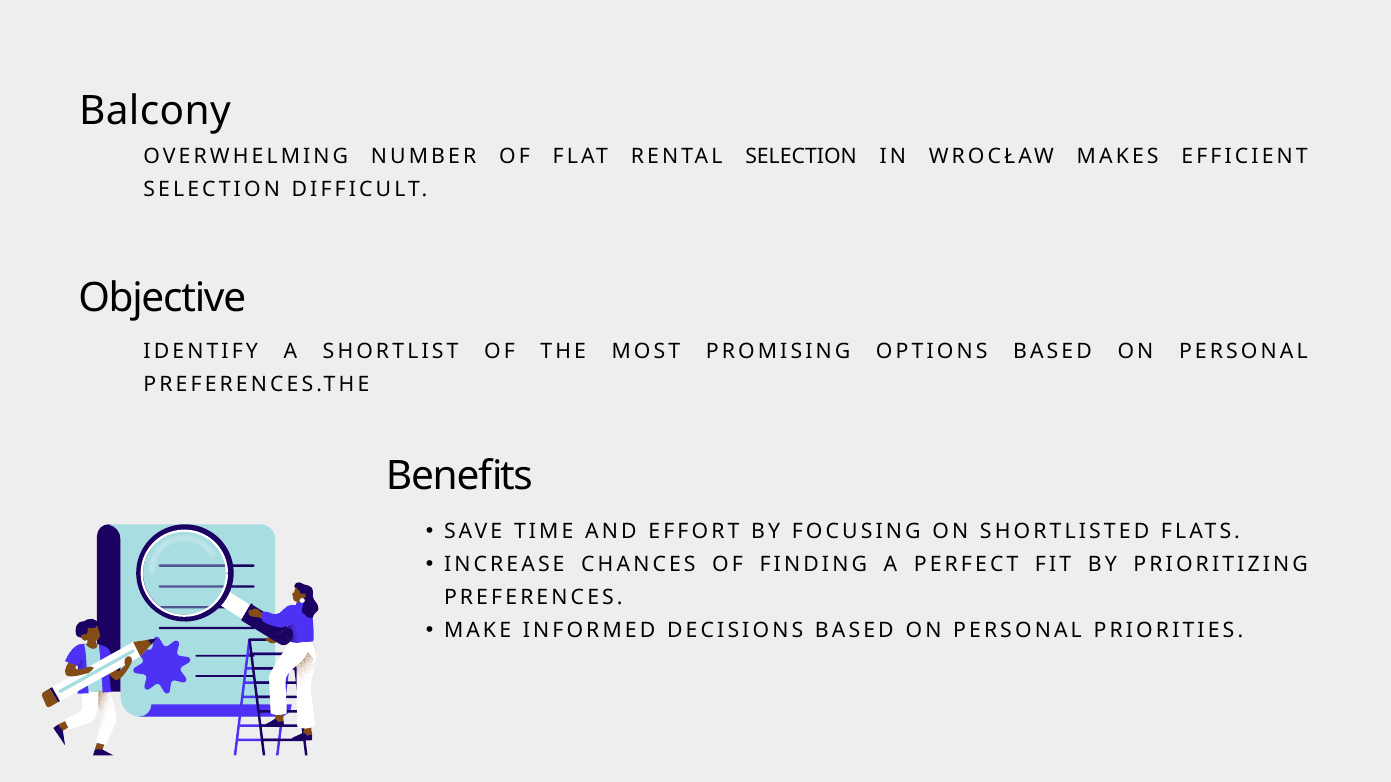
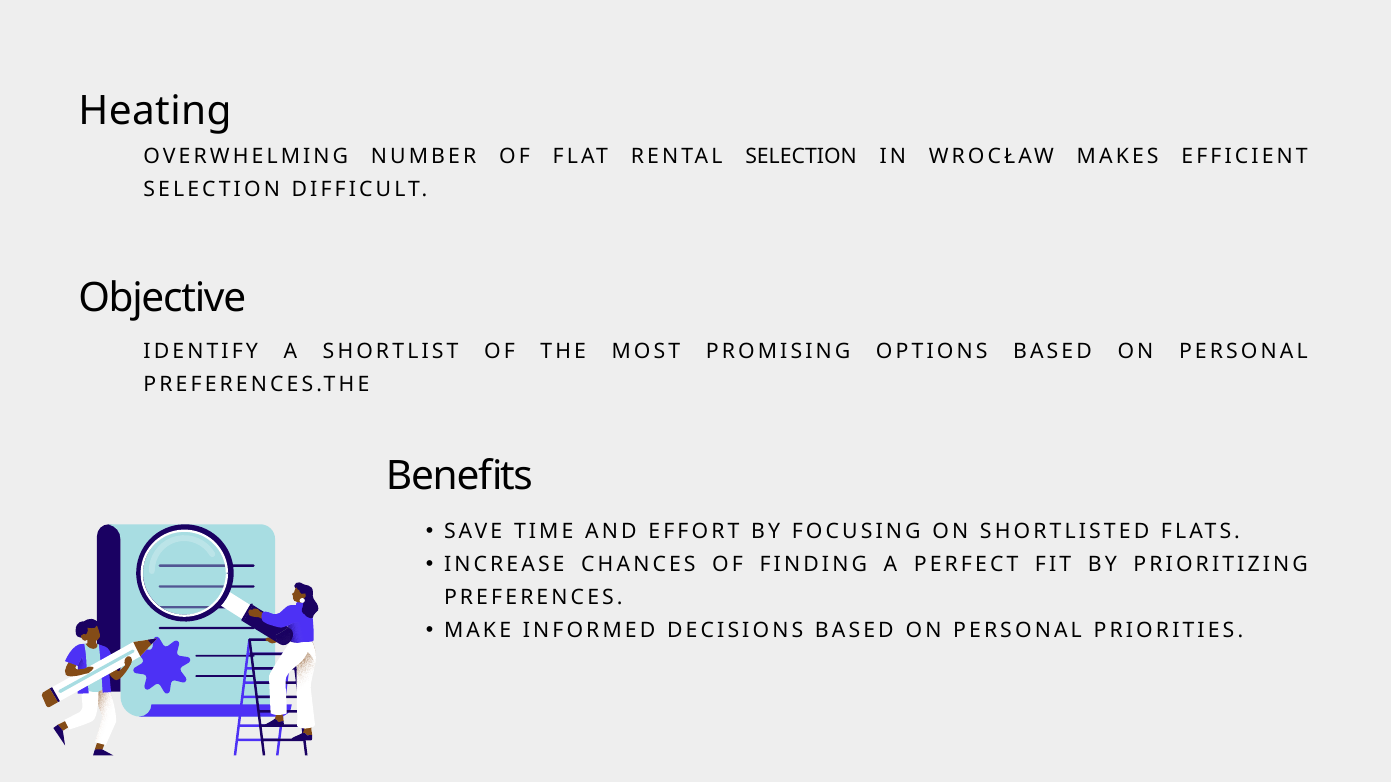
Balcony: Balcony -> Heating
